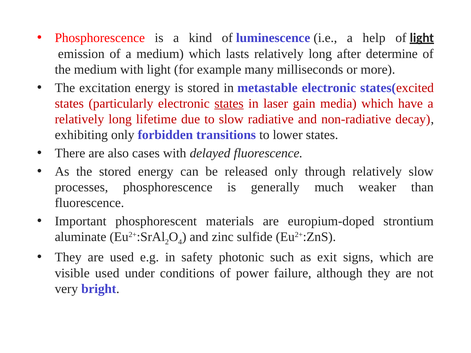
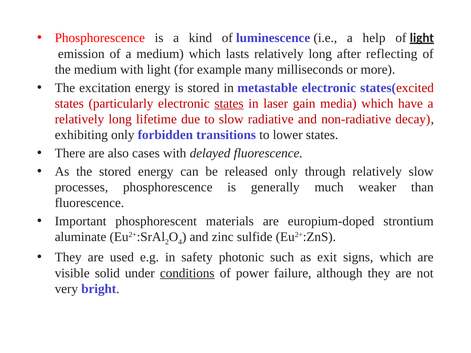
determine: determine -> reflecting
visible used: used -> solid
conditions underline: none -> present
